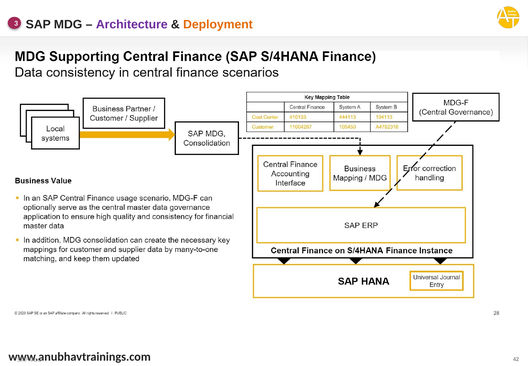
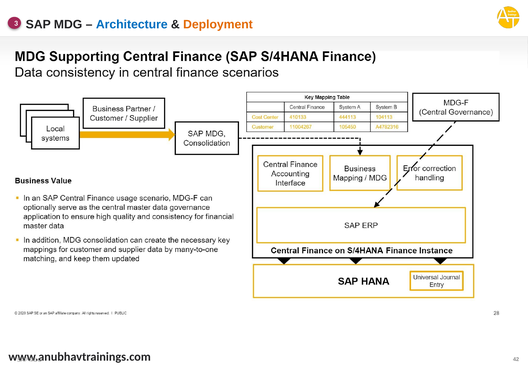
Architecture colour: purple -> blue
